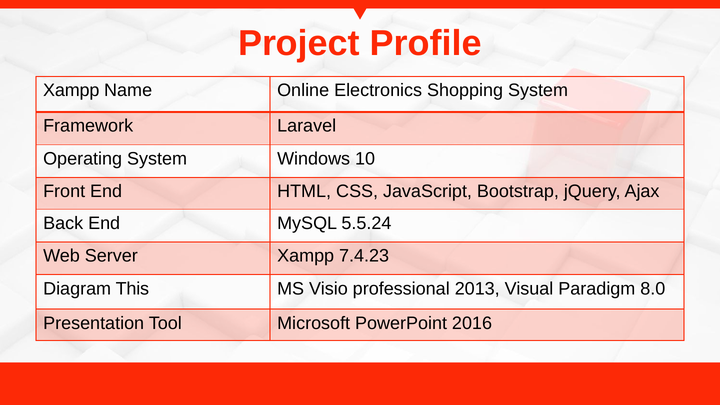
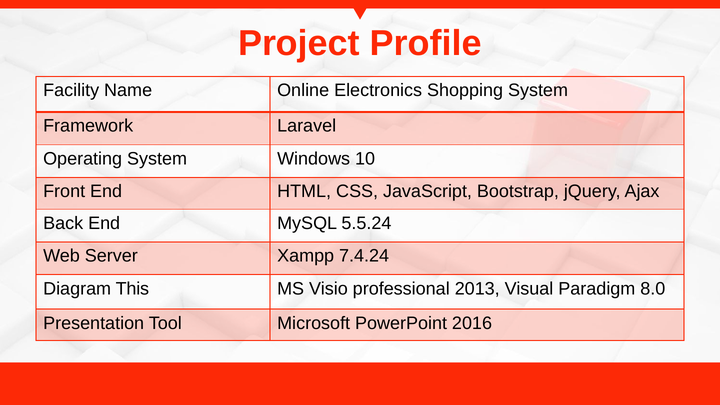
Xampp at (71, 90): Xampp -> Facility
7.4.23: 7.4.23 -> 7.4.24
